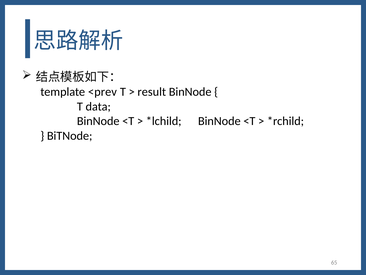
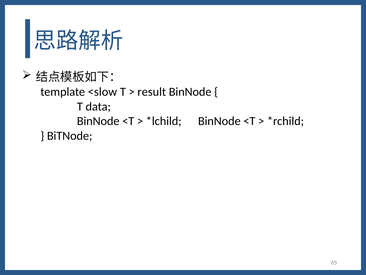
<prev: <prev -> <slow
